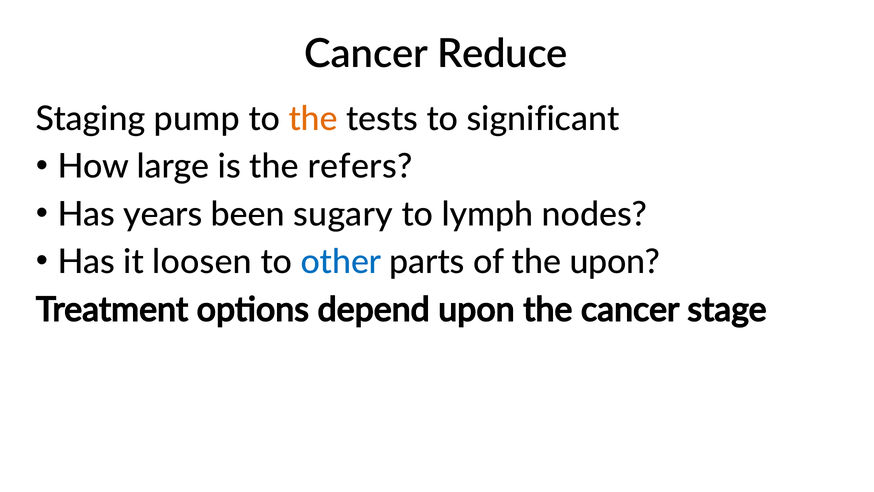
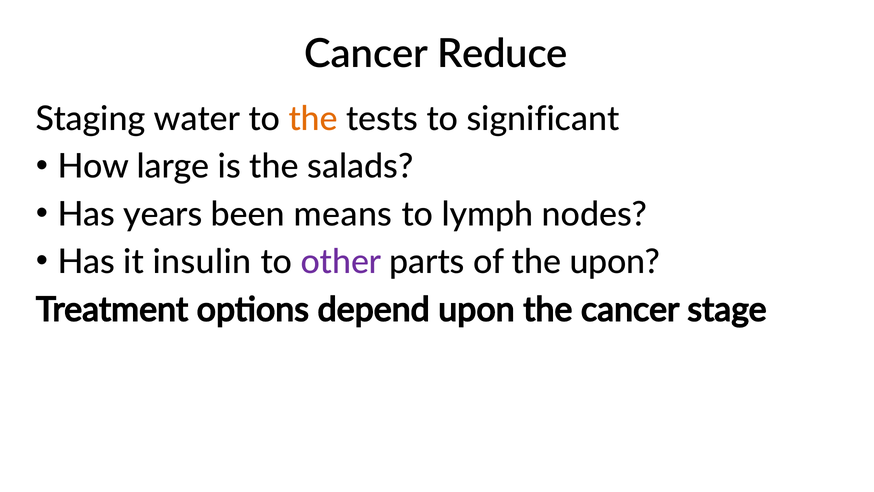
pump: pump -> water
refers: refers -> salads
sugary: sugary -> means
loosen: loosen -> insulin
other colour: blue -> purple
